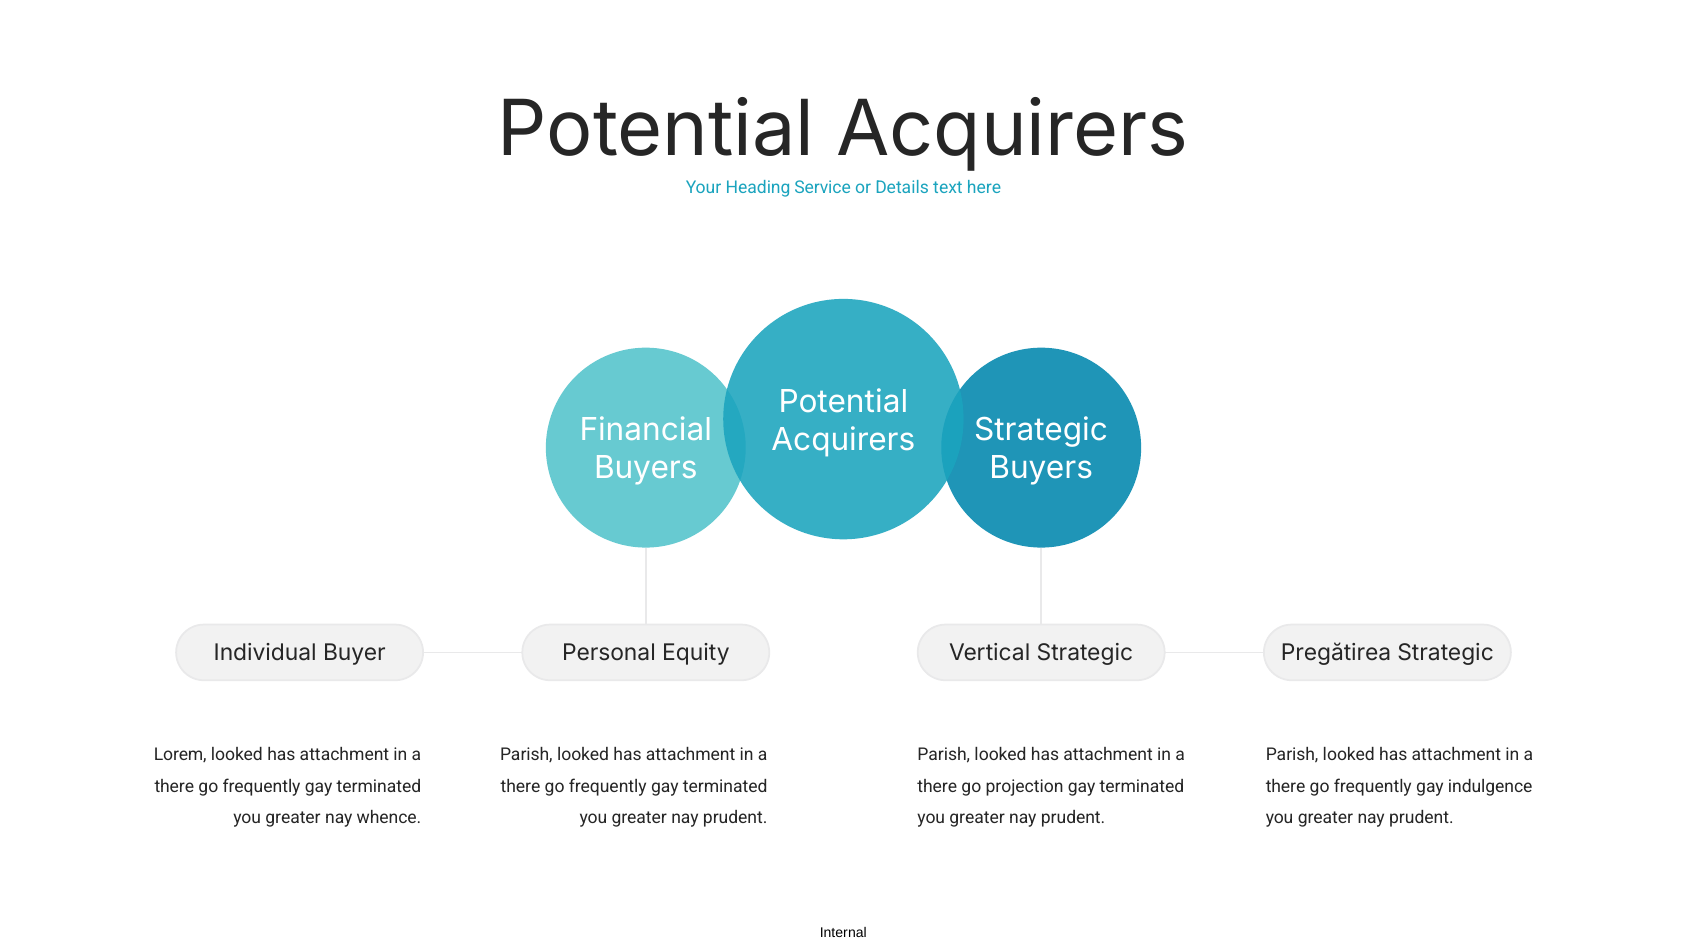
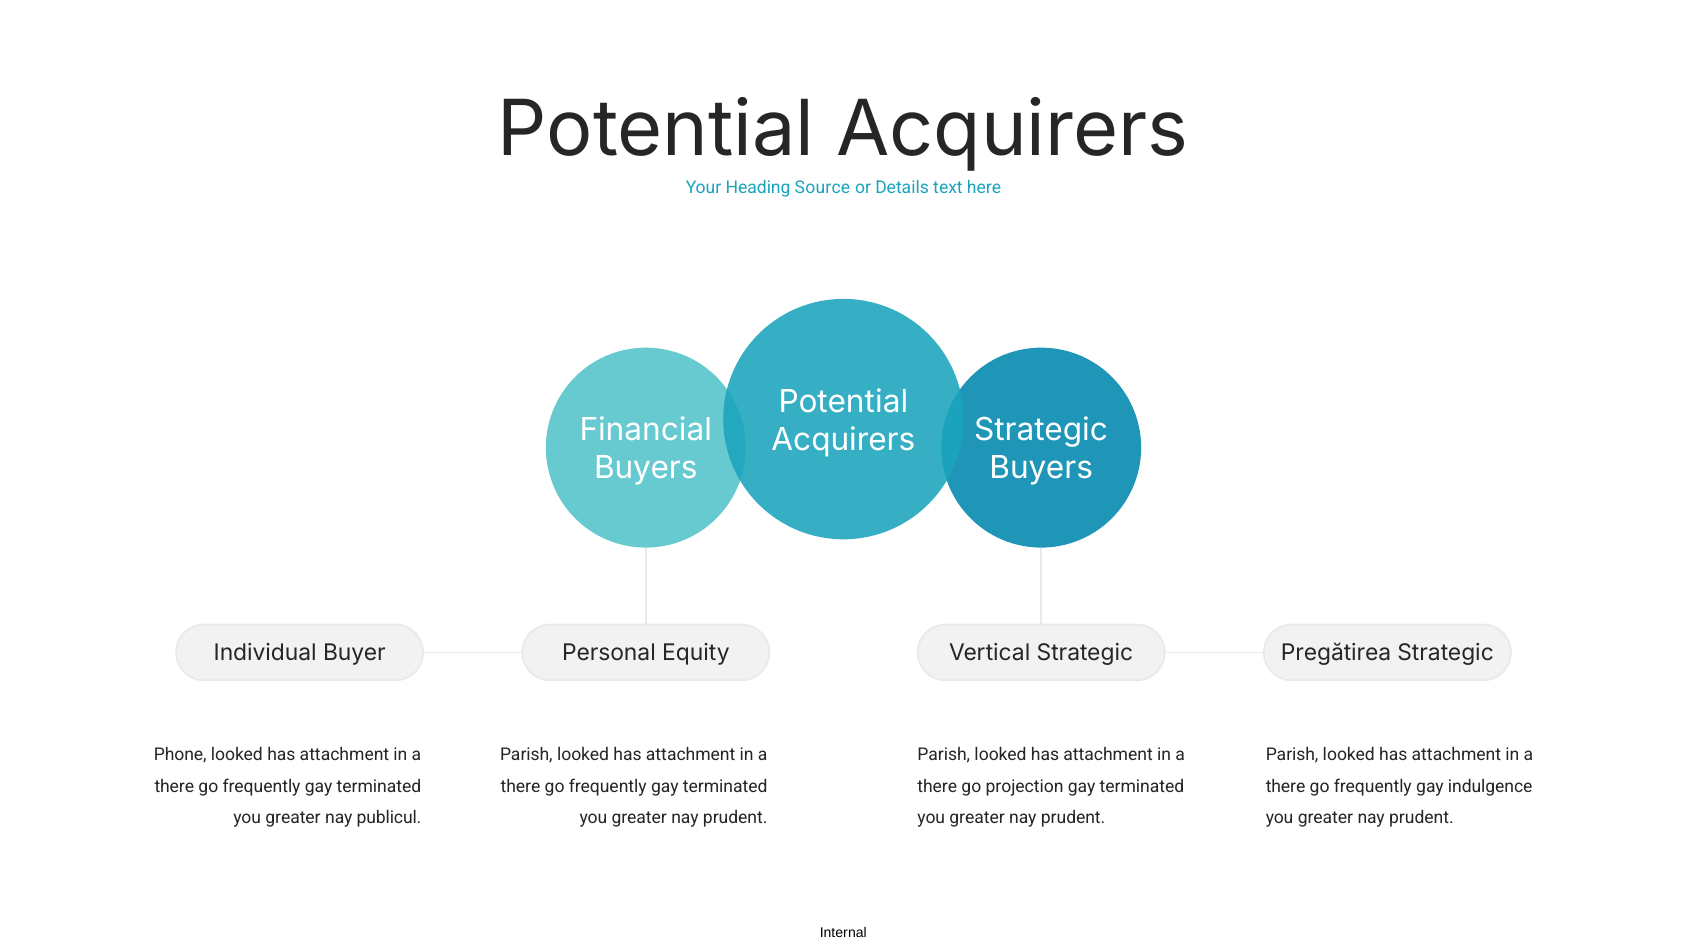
Service: Service -> Source
Lorem: Lorem -> Phone
whence: whence -> publicul
